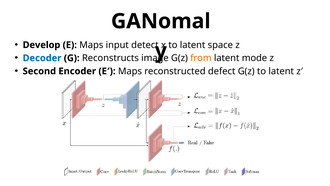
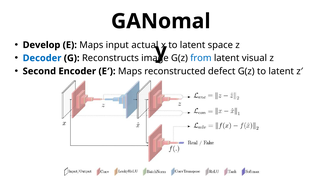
detect: detect -> actual
from colour: orange -> blue
mode: mode -> visual
